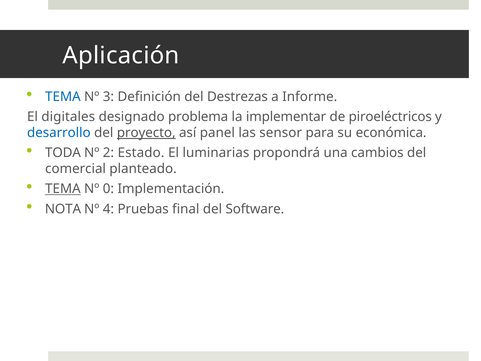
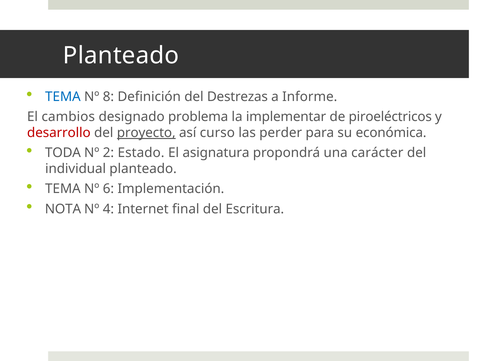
Aplicación at (121, 56): Aplicación -> Planteado
3: 3 -> 8
digitales: digitales -> cambios
desarrollo colour: blue -> red
panel: panel -> curso
sensor: sensor -> perder
luminarias: luminarias -> asignatura
cambios: cambios -> carácter
comercial: comercial -> individual
TEMA at (63, 189) underline: present -> none
0: 0 -> 6
Pruebas: Pruebas -> Internet
Software: Software -> Escritura
